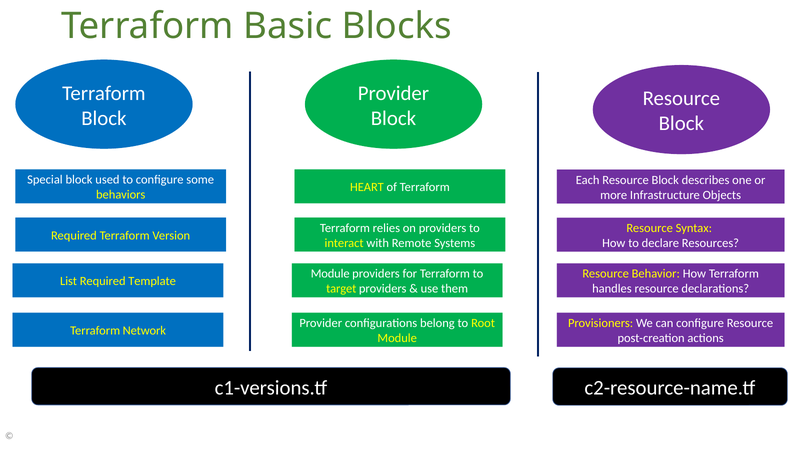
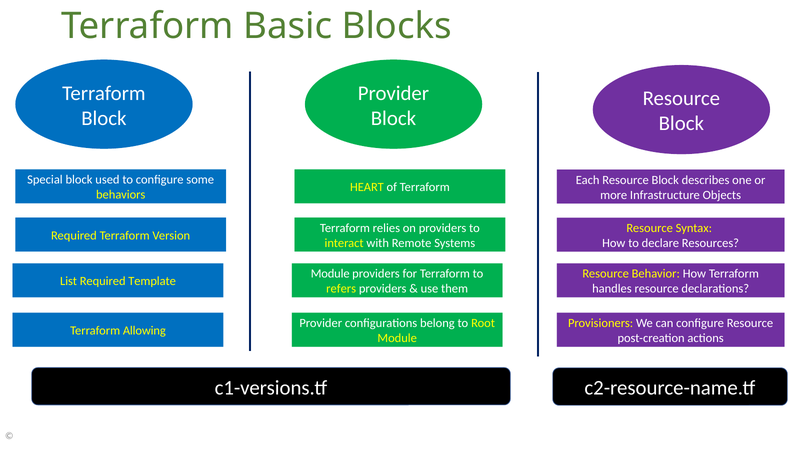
target: target -> refers
Network: Network -> Allowing
